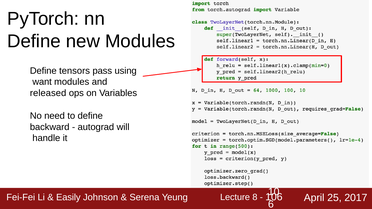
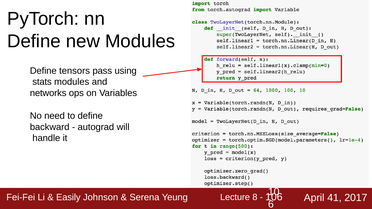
want: want -> stats
released: released -> networks
25: 25 -> 41
